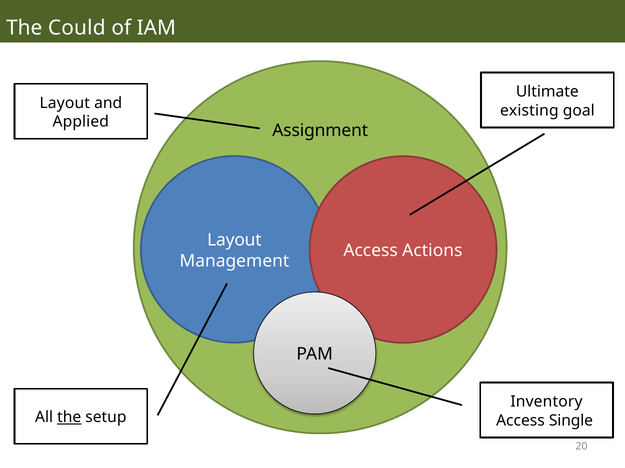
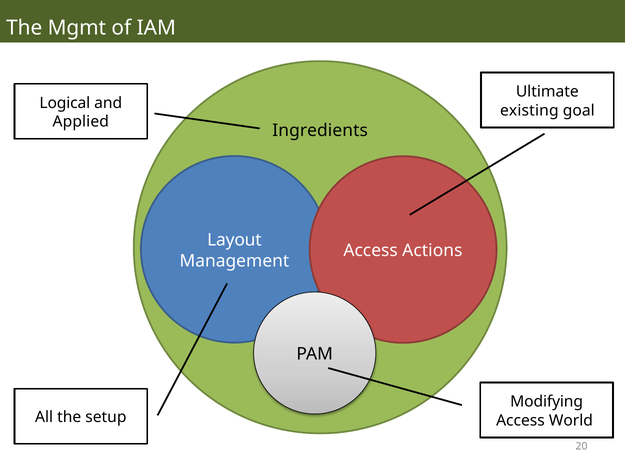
Could: Could -> Mgmt
Layout at (65, 103): Layout -> Logical
Assignment: Assignment -> Ingredients
Inventory: Inventory -> Modifying
the at (69, 418) underline: present -> none
Single: Single -> World
